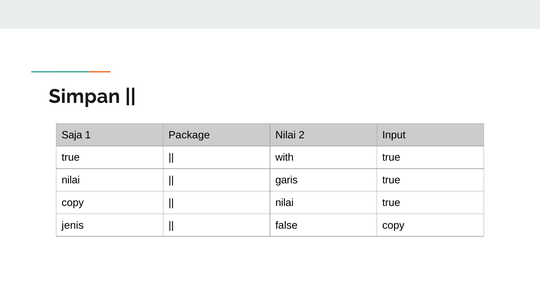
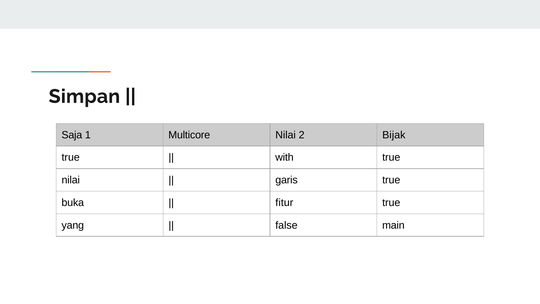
Package: Package -> Multicore
Input: Input -> Bijak
copy at (73, 203): copy -> buka
nilai at (284, 203): nilai -> fitur
jenis: jenis -> yang
false copy: copy -> main
